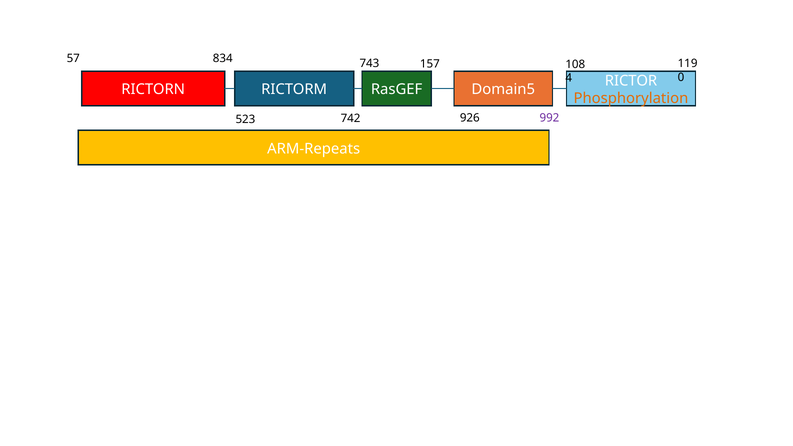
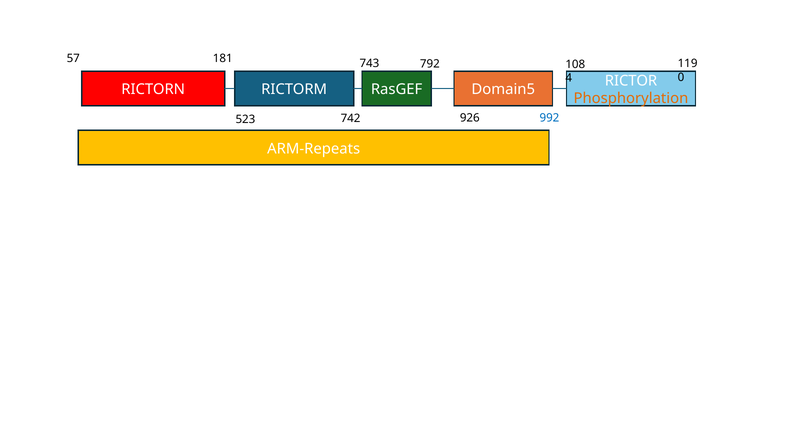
834: 834 -> 181
157: 157 -> 792
992 colour: purple -> blue
